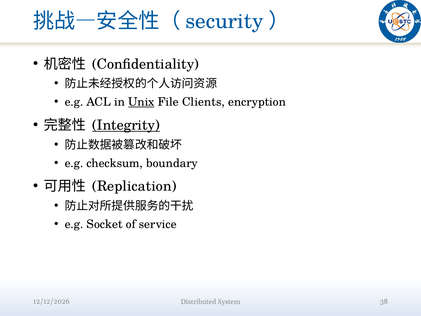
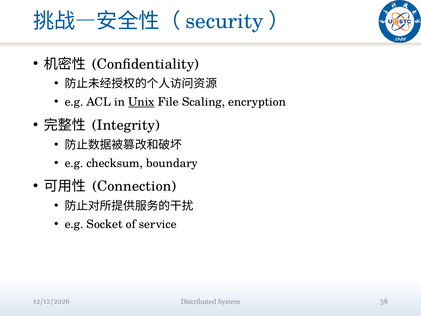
Clients: Clients -> Scaling
Integrity underline: present -> none
Replication: Replication -> Connection
